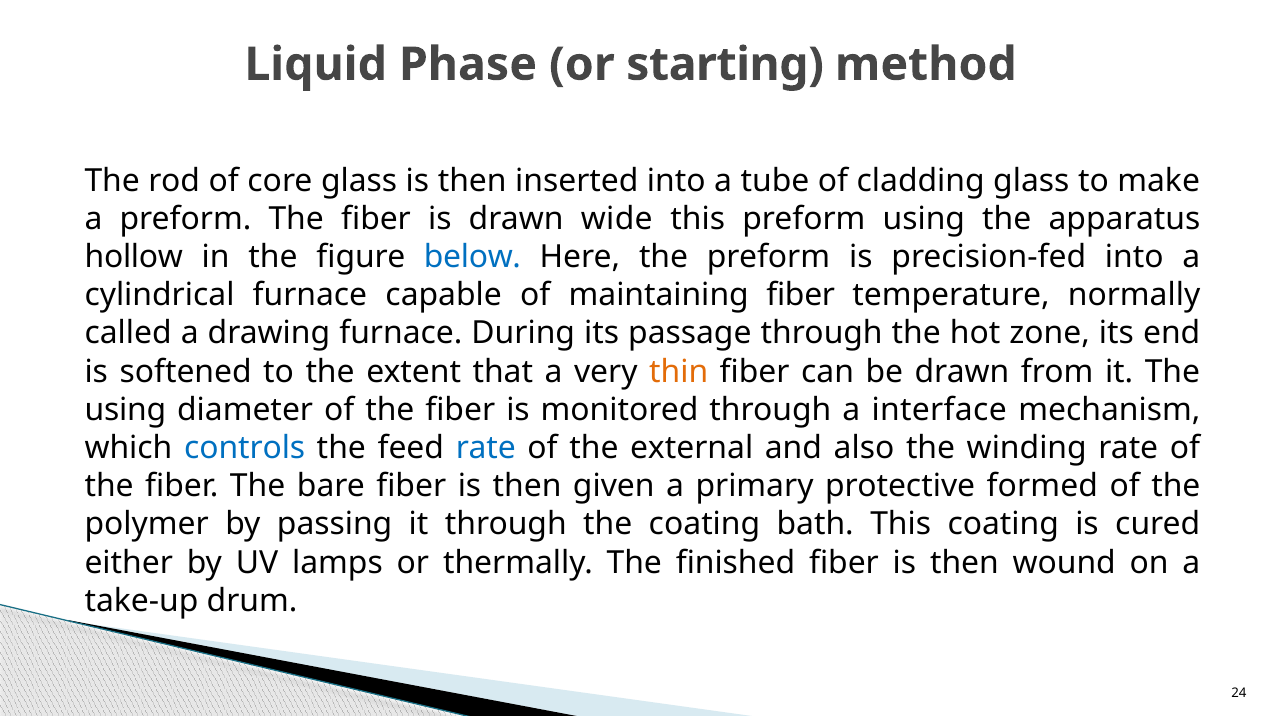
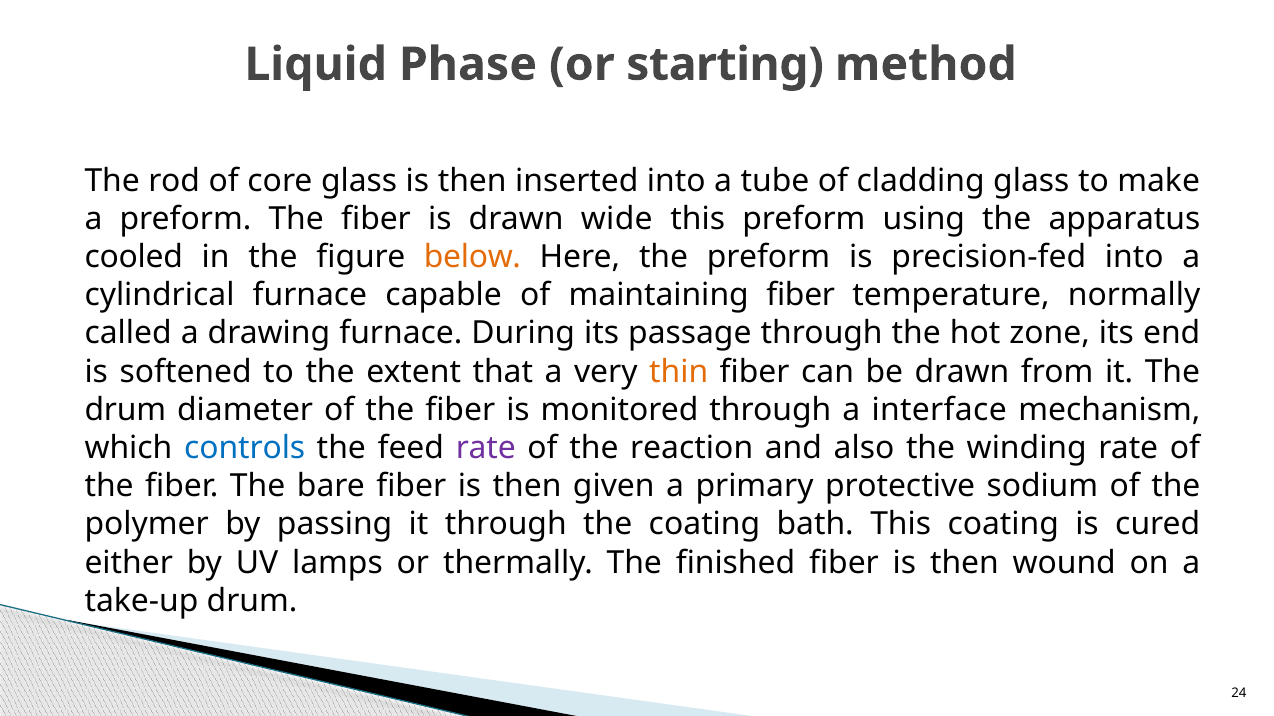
hollow: hollow -> cooled
below colour: blue -> orange
using at (125, 410): using -> drum
rate at (486, 448) colour: blue -> purple
external: external -> reaction
formed: formed -> sodium
